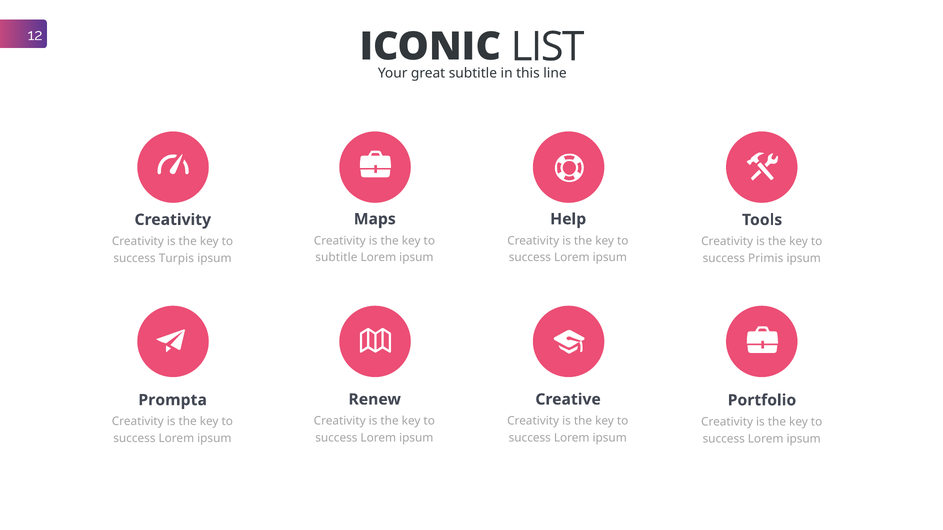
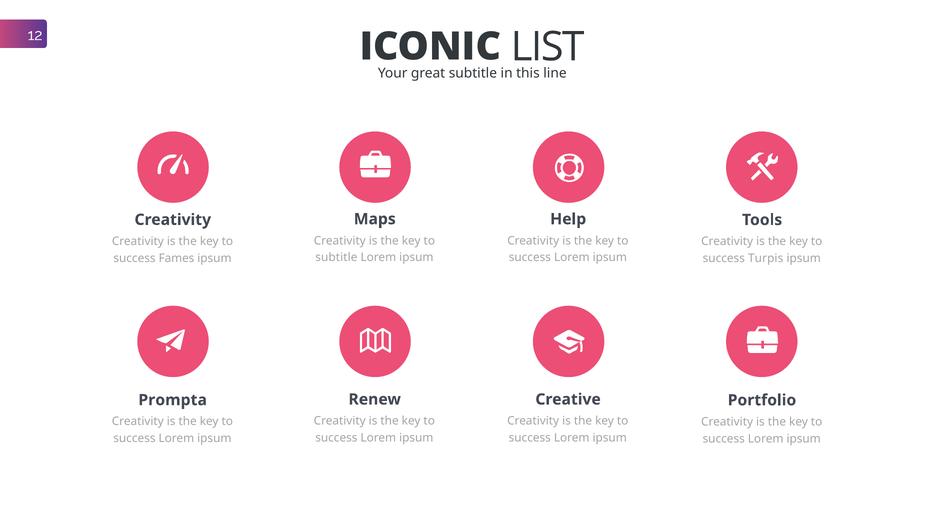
Turpis: Turpis -> Fames
Primis: Primis -> Turpis
